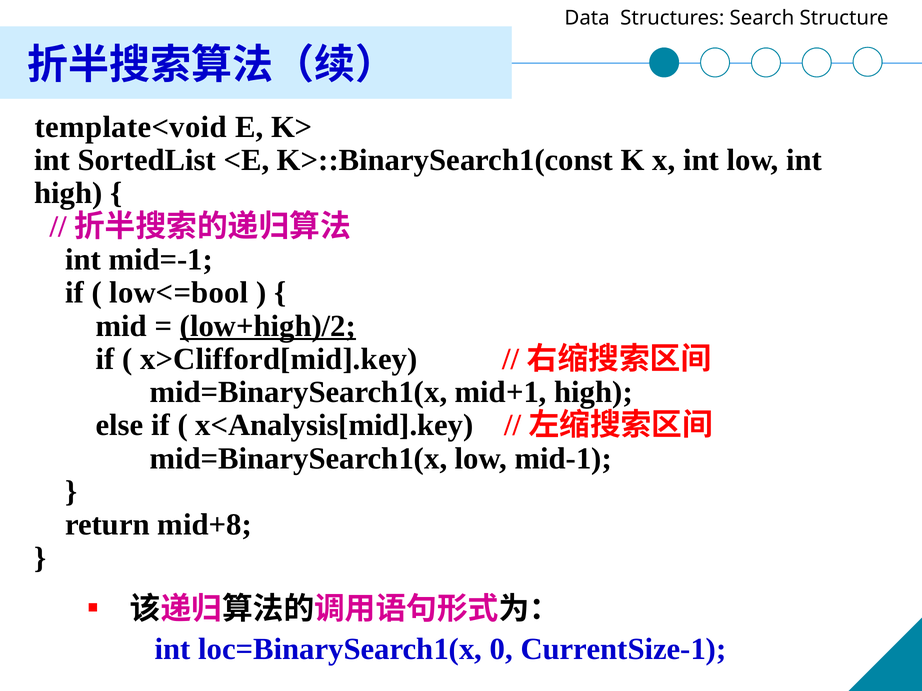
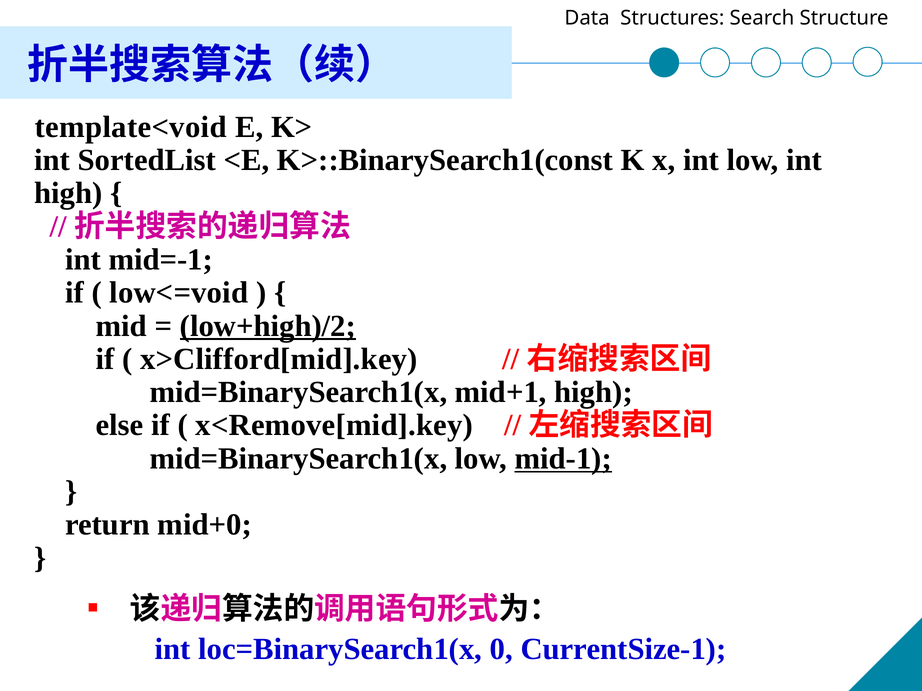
low<=bool: low<=bool -> low<=void
x<Analysis[mid].key: x<Analysis[mid].key -> x<Remove[mid].key
mid-1 underline: none -> present
mid+8: mid+8 -> mid+0
